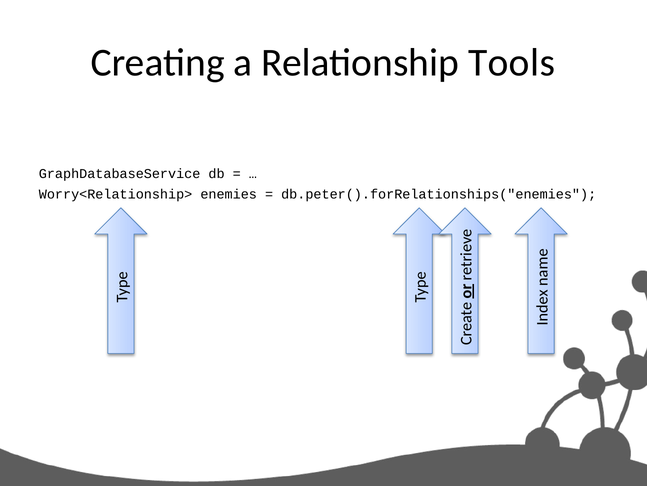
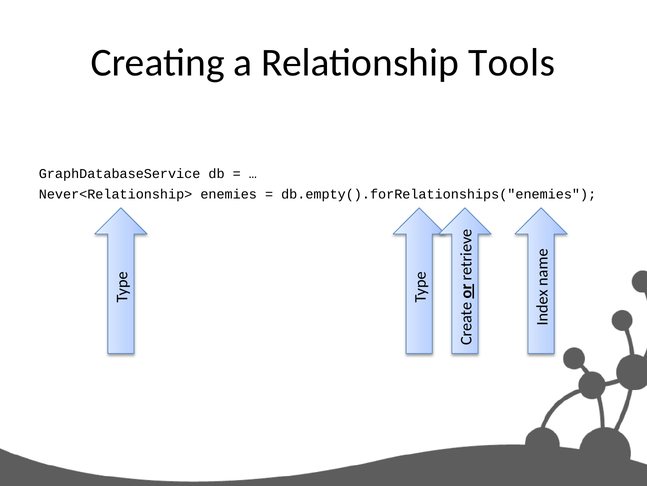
Worry<Relationship>: Worry<Relationship> -> Never<Relationship>
db.peter().forRelationships("enemies: db.peter().forRelationships("enemies -> db.empty().forRelationships("enemies
